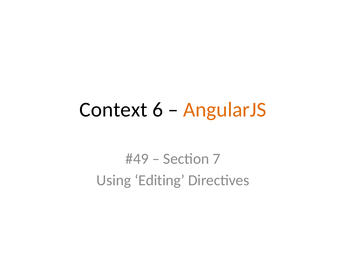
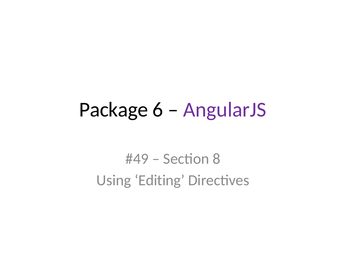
Context: Context -> Package
AngularJS colour: orange -> purple
7: 7 -> 8
